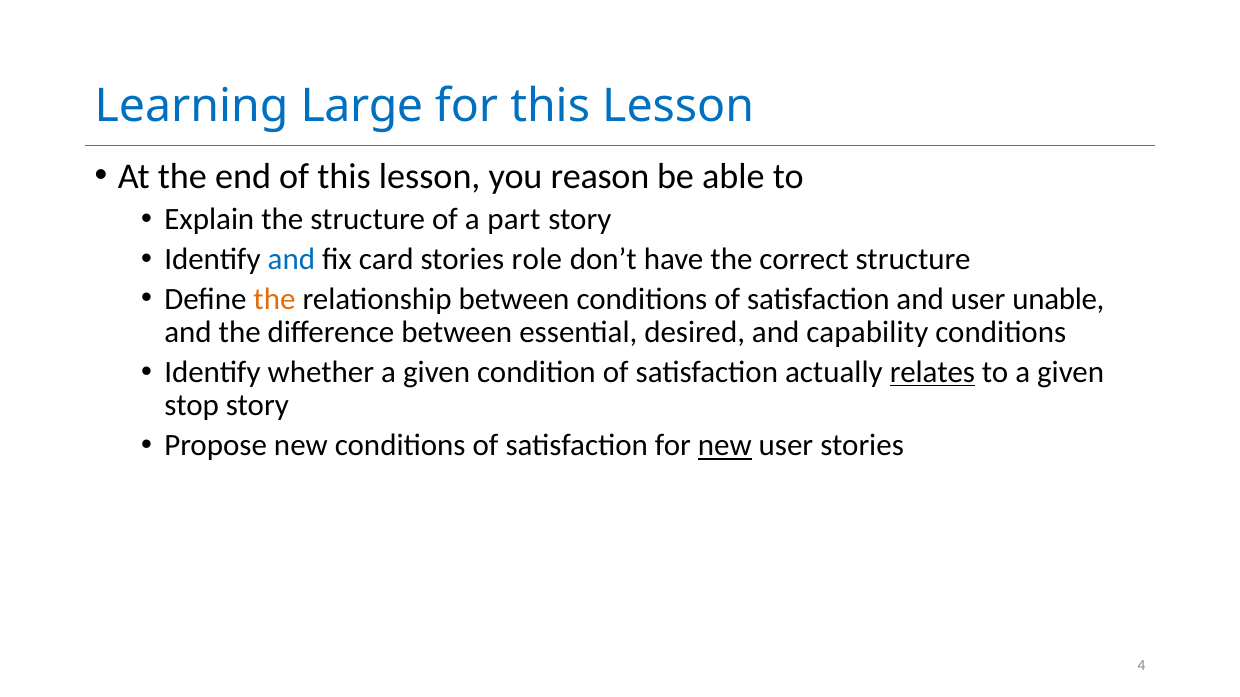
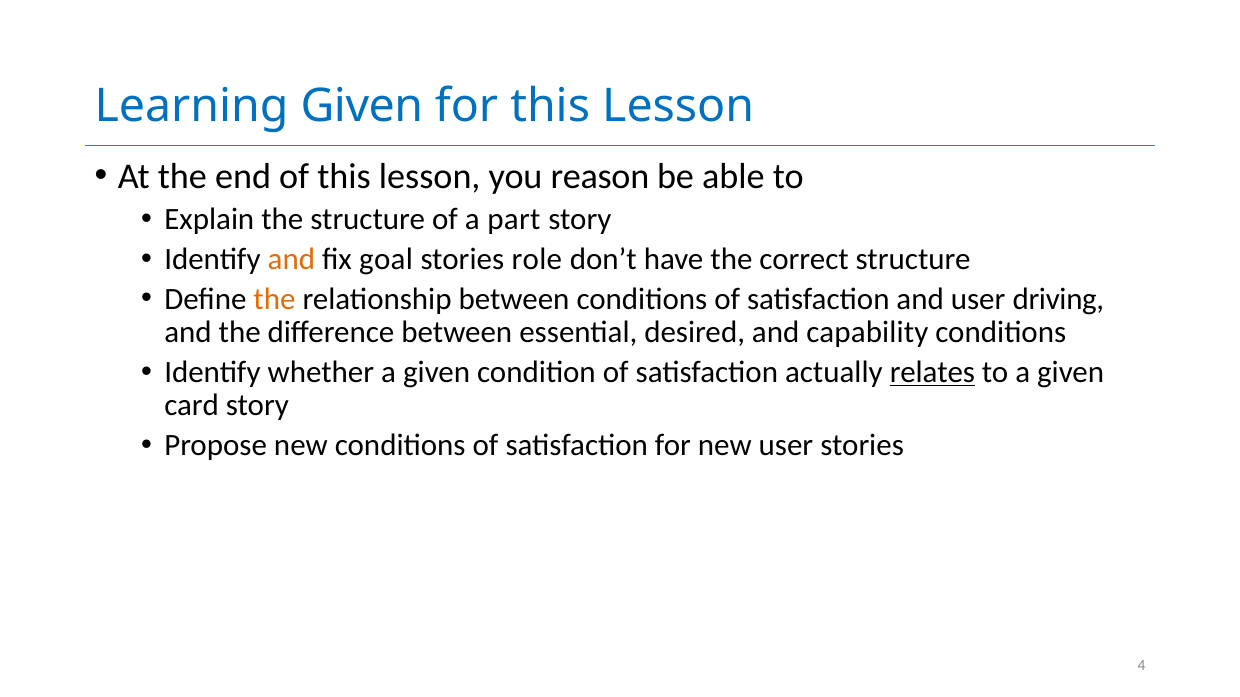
Learning Large: Large -> Given
and at (291, 259) colour: blue -> orange
card: card -> goal
unable: unable -> driving
stop: stop -> card
new at (725, 446) underline: present -> none
